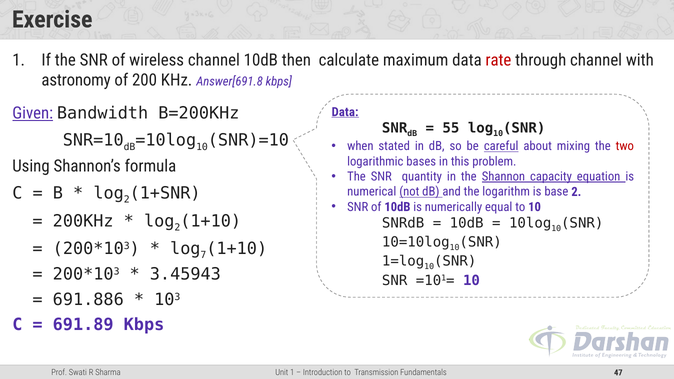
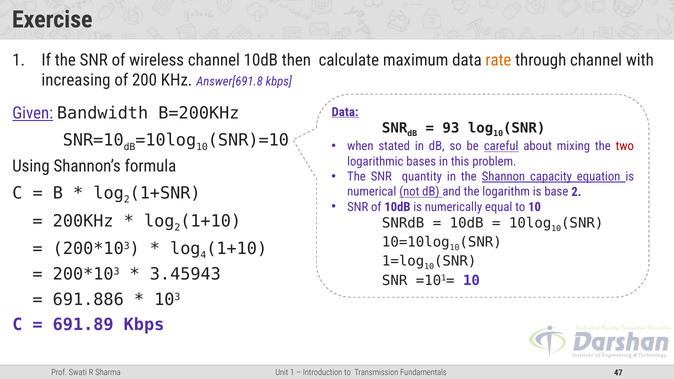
rate colour: red -> orange
astronomy: astronomy -> increasing
55: 55 -> 93
7: 7 -> 4
